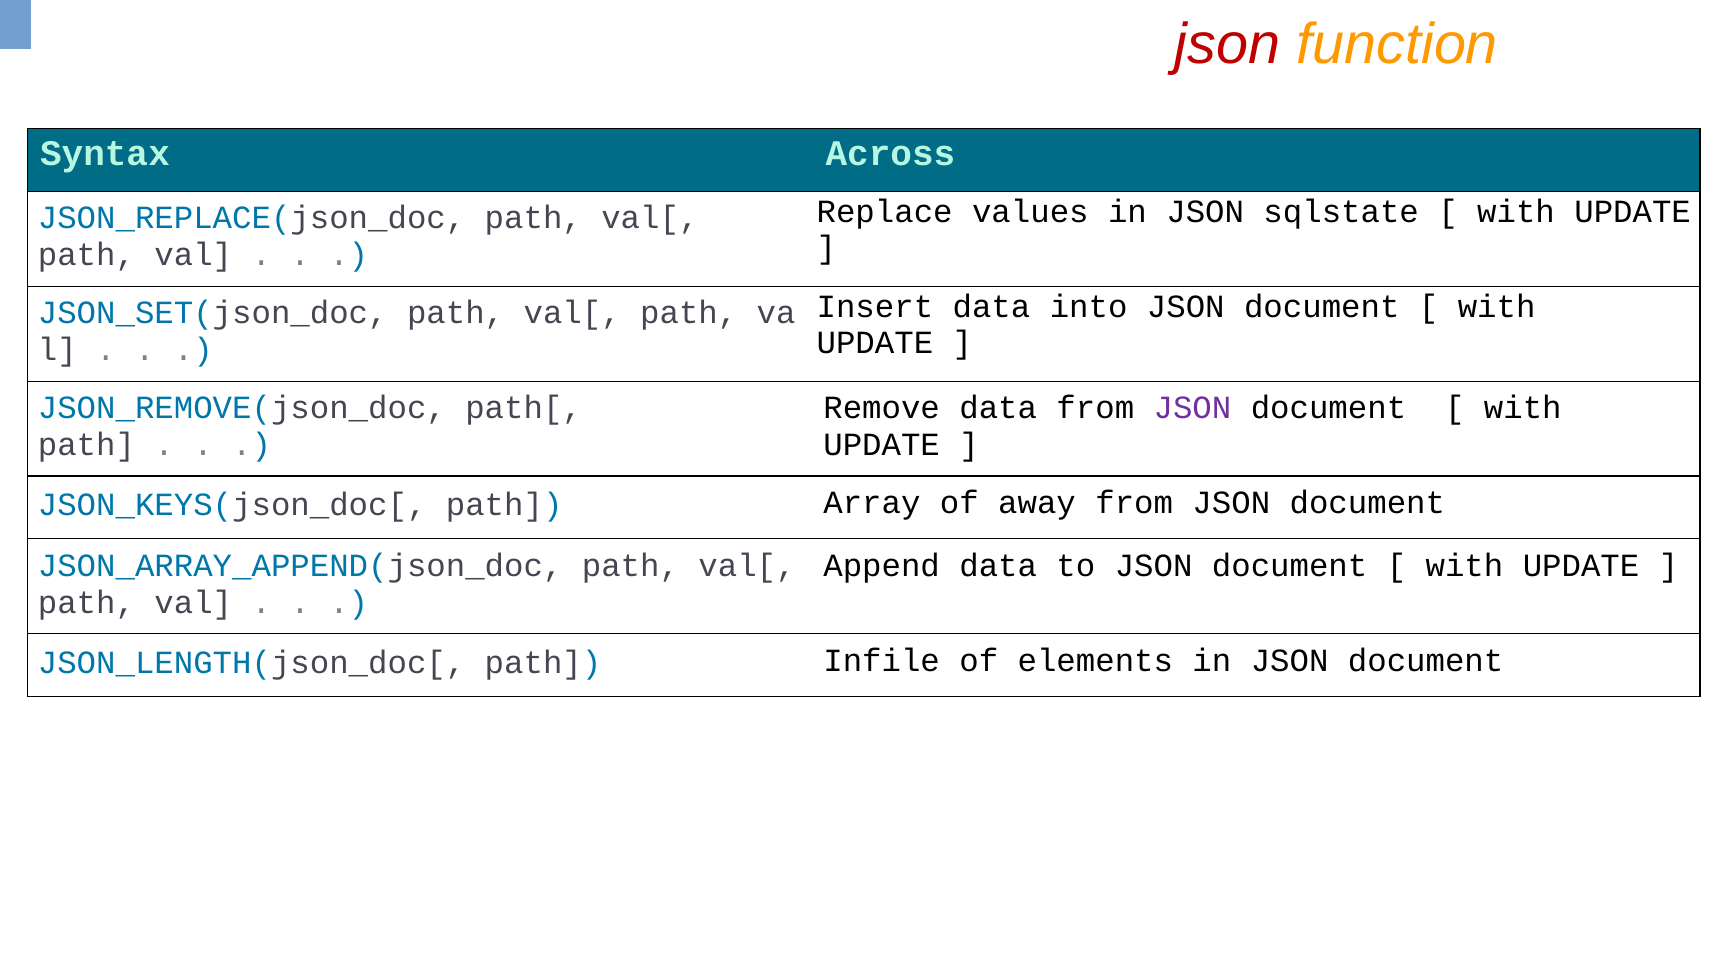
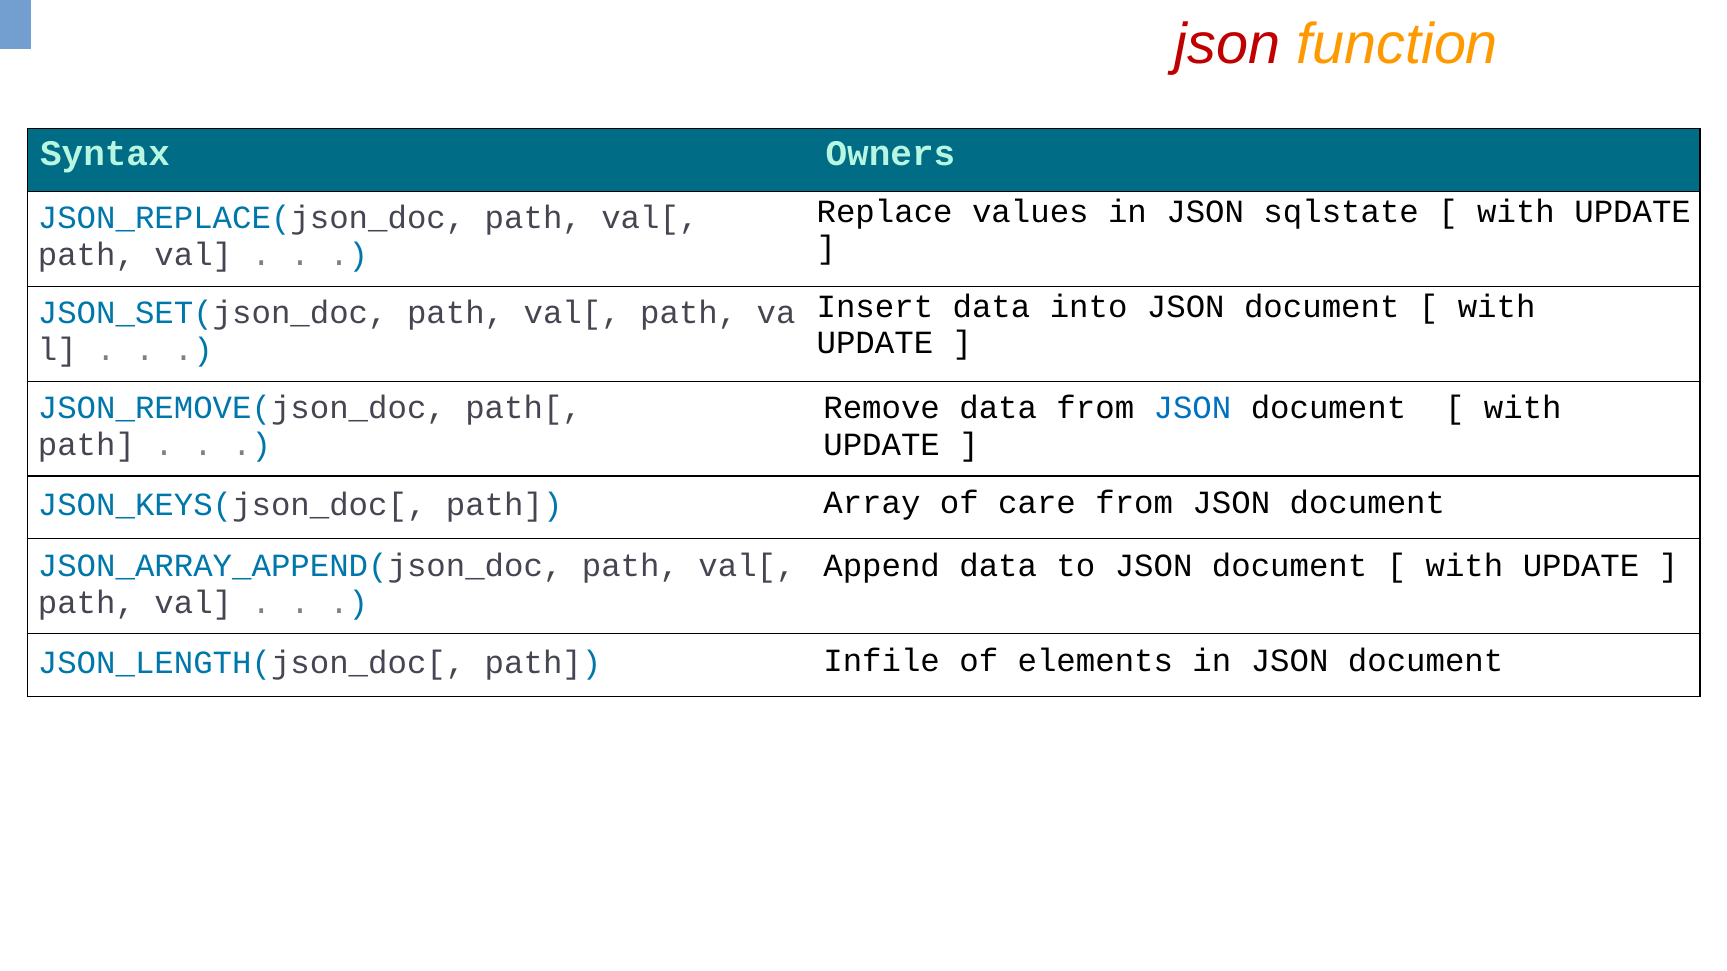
Across: Across -> Owners
JSON at (1192, 408) colour: purple -> blue
away: away -> care
